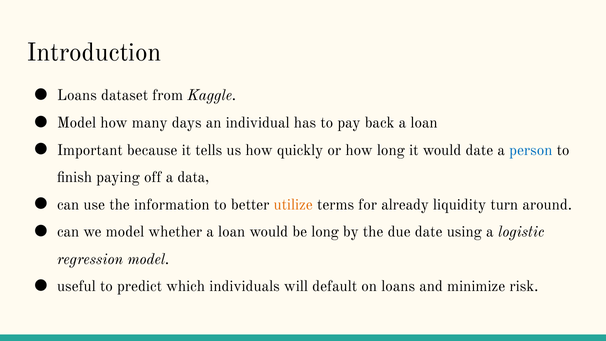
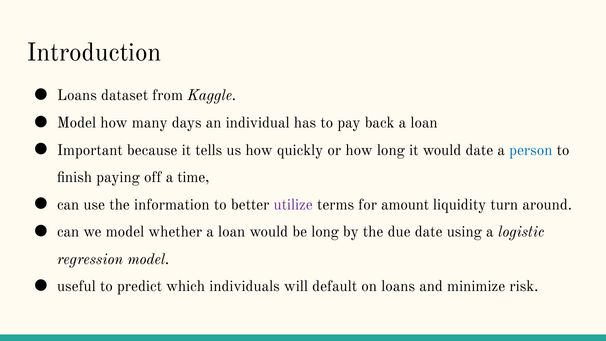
data: data -> time
utilize colour: orange -> purple
already: already -> amount
